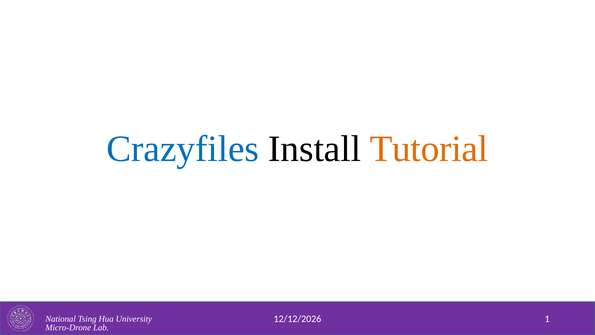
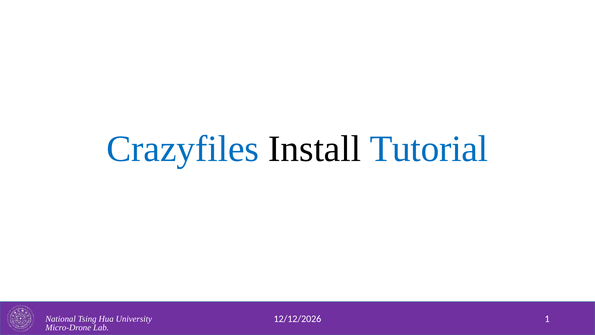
Tutorial colour: orange -> blue
